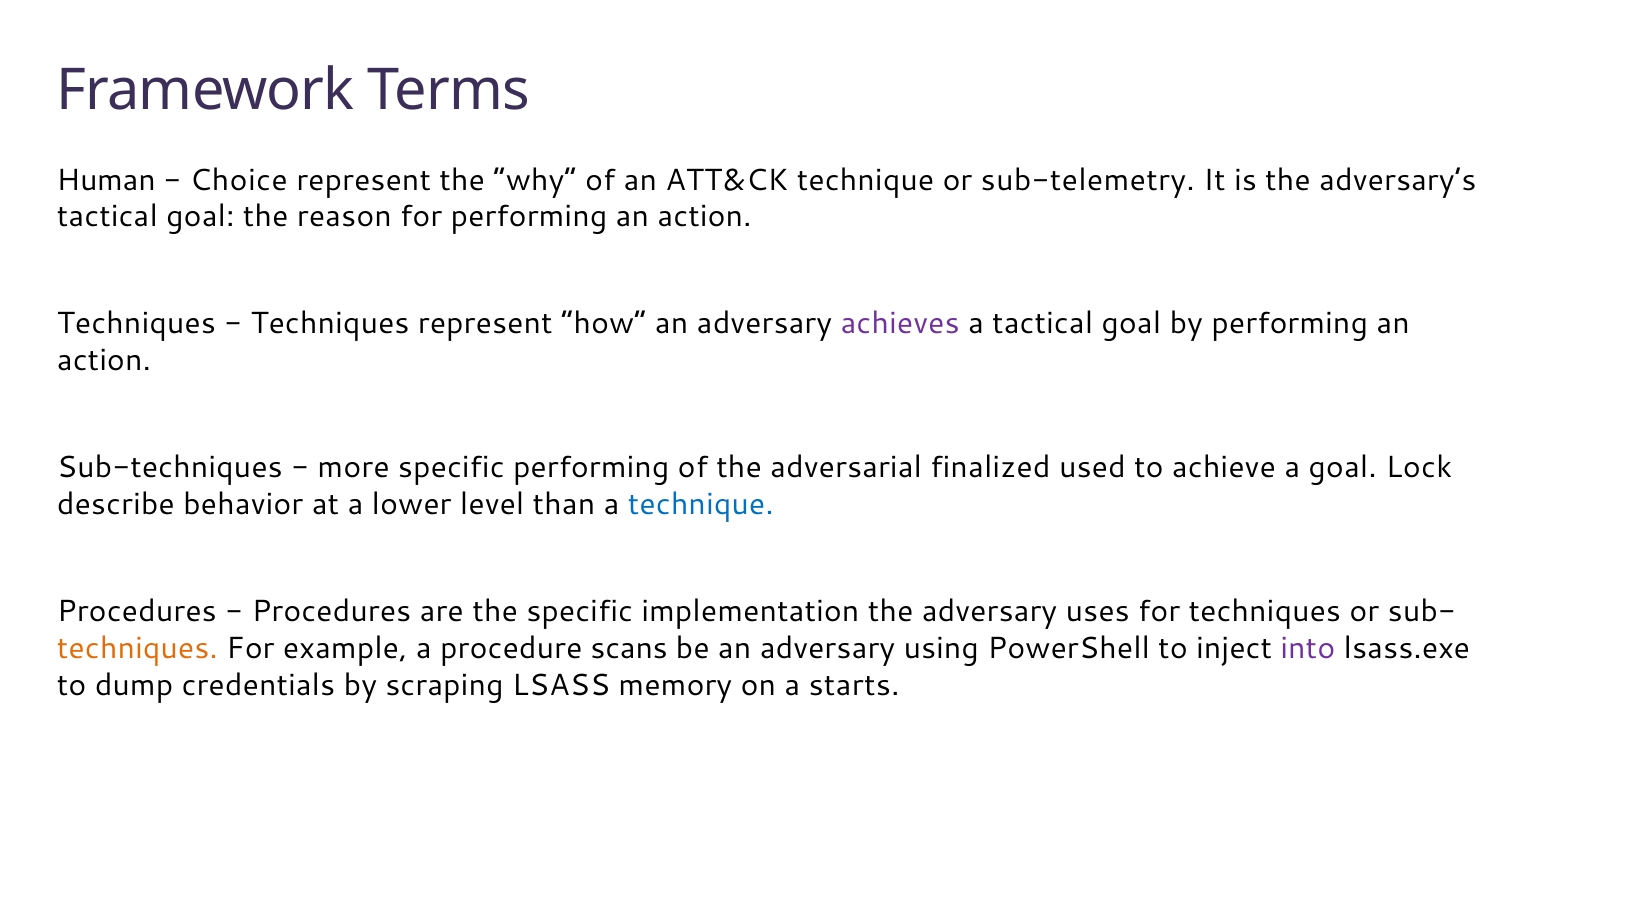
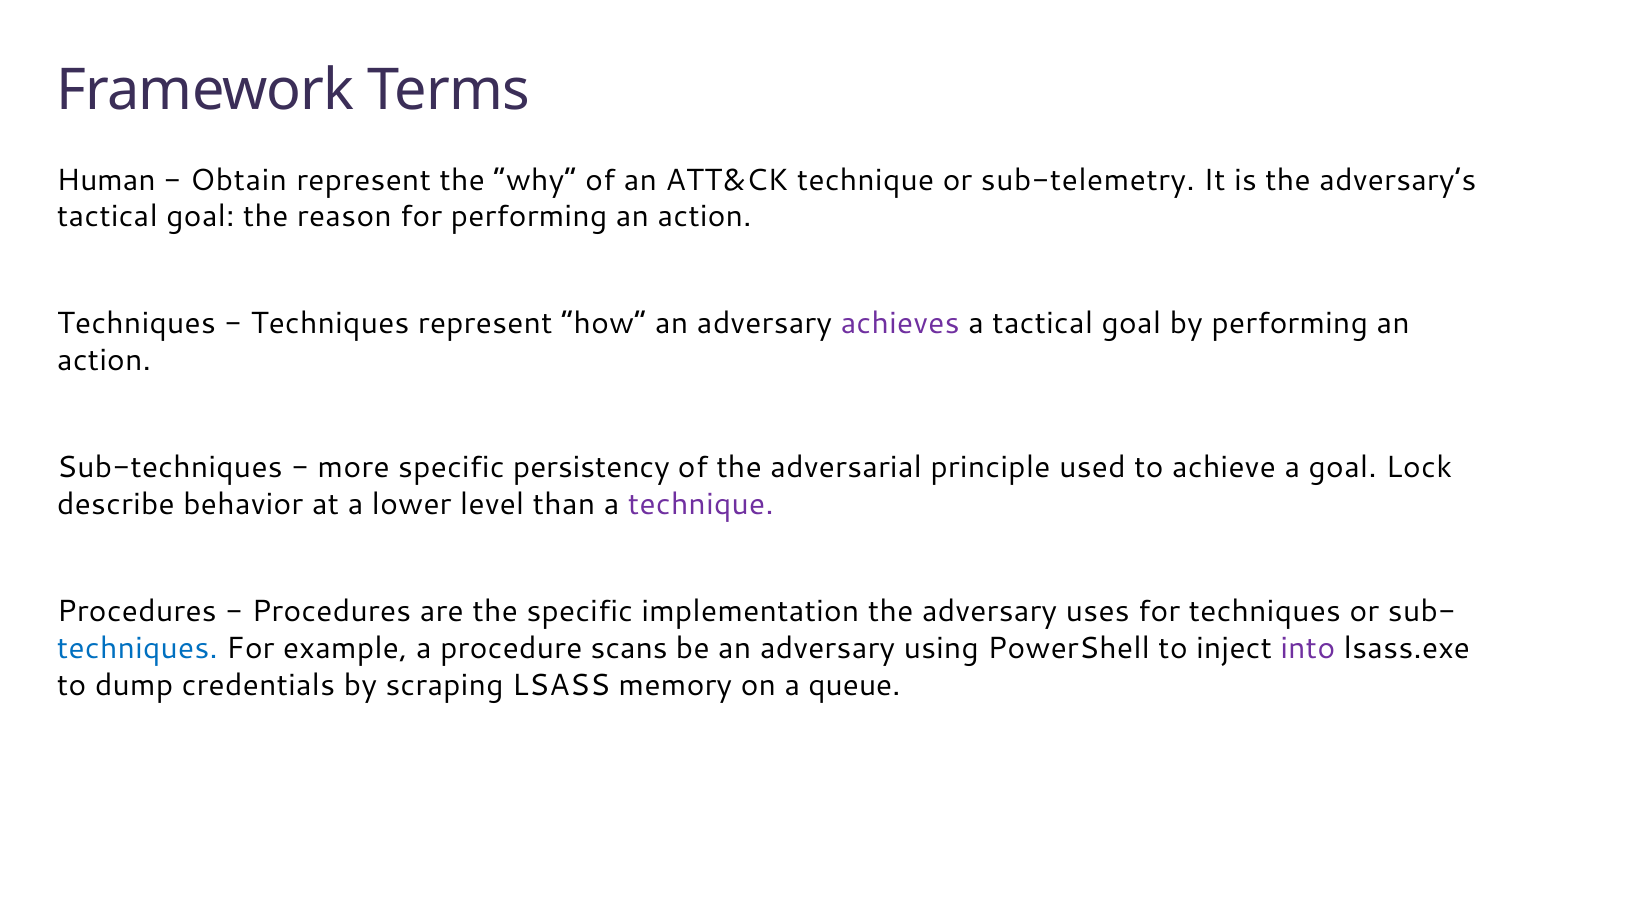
Choice: Choice -> Obtain
specific performing: performing -> persistency
finalized: finalized -> principle
technique at (701, 504) colour: blue -> purple
techniques at (137, 648) colour: orange -> blue
starts: starts -> queue
